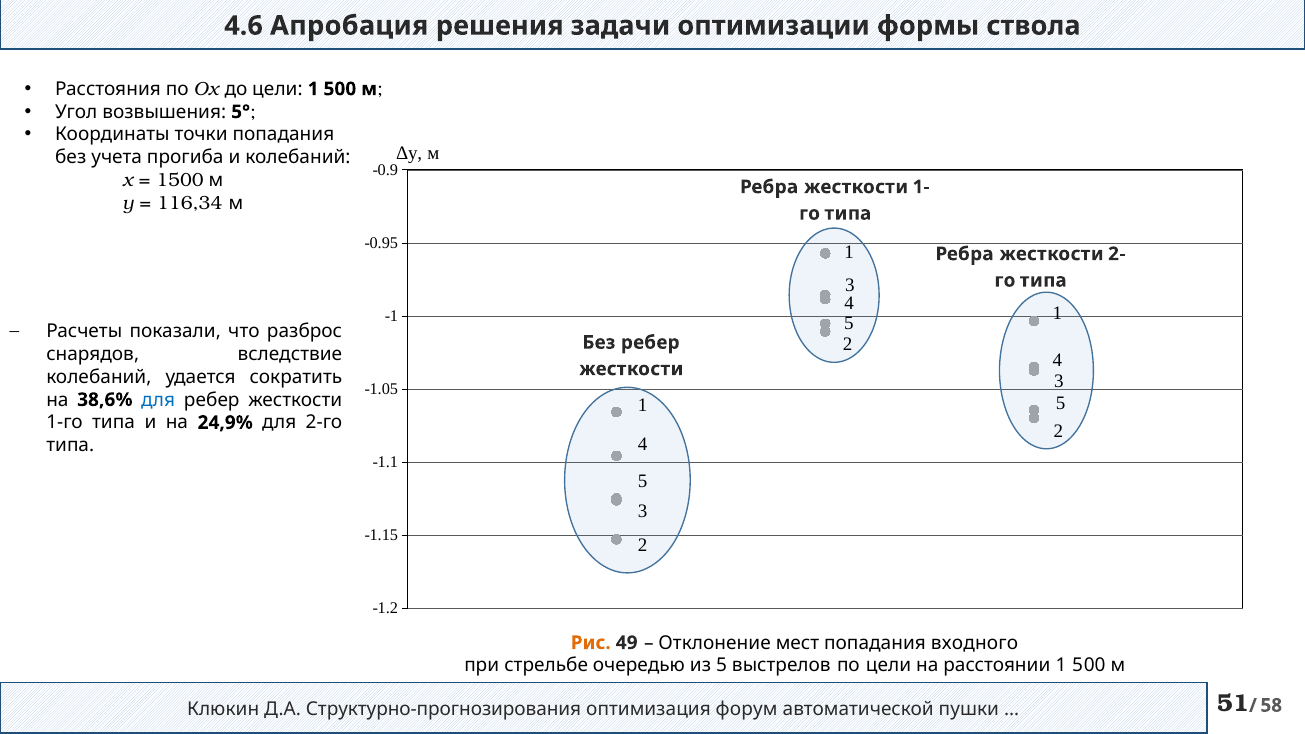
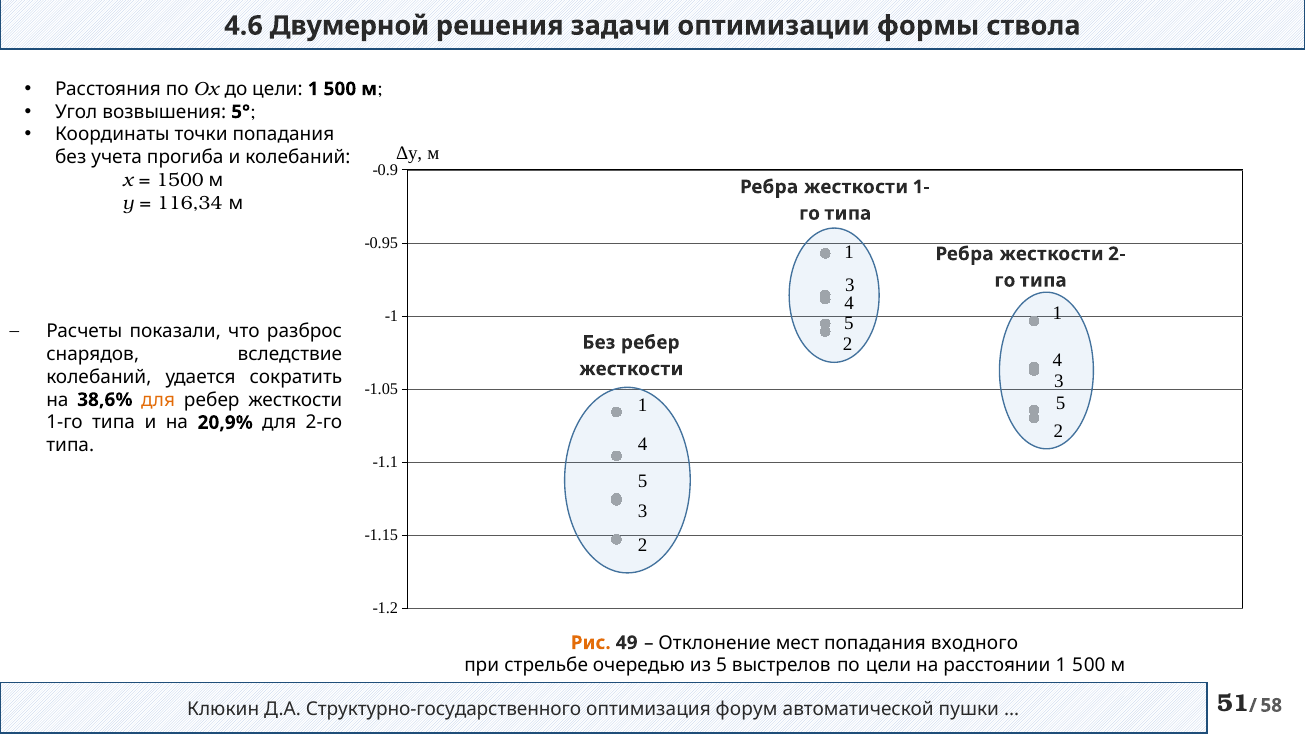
Апробация: Апробация -> Двумерной
для at (158, 400) colour: blue -> orange
24,9%: 24,9% -> 20,9%
Структурно-прогнозирования: Структурно-прогнозирования -> Структурно-государственного
